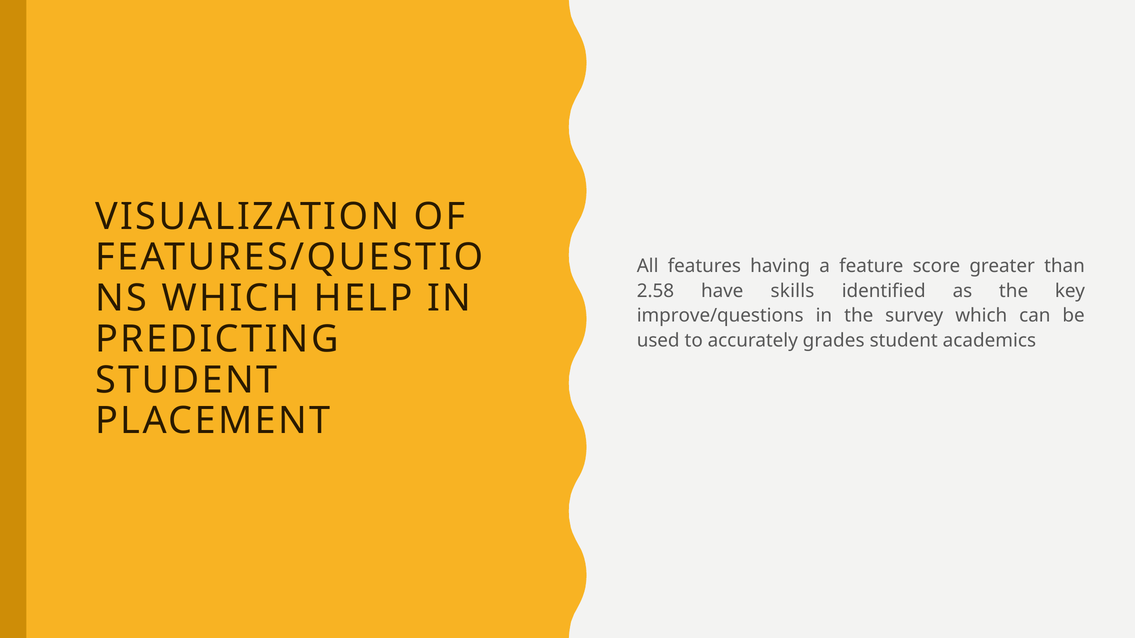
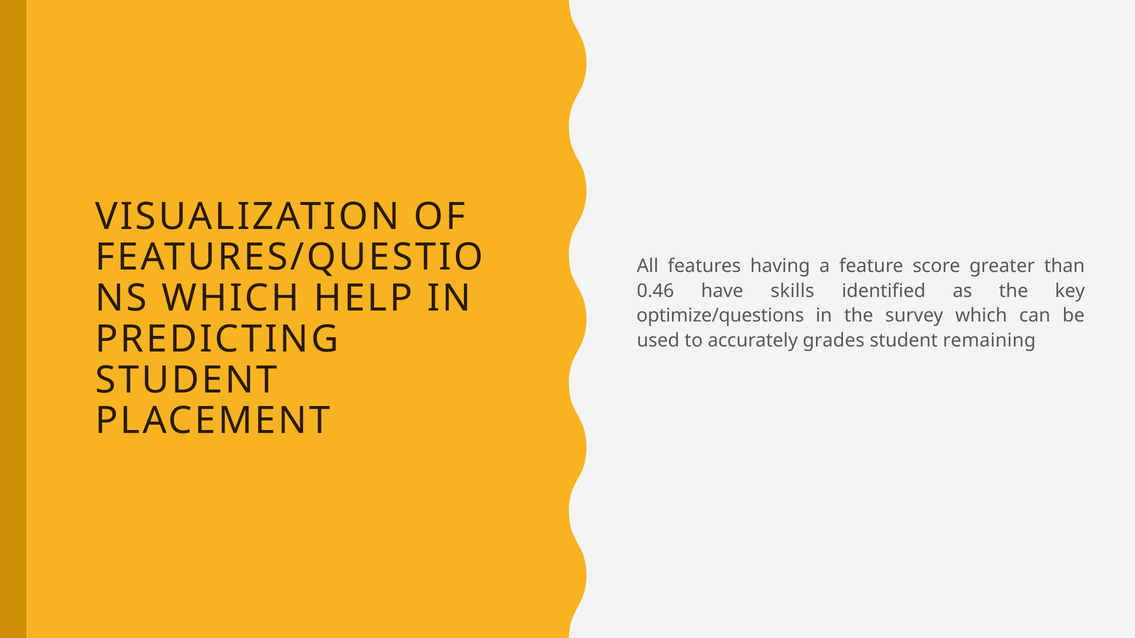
2.58: 2.58 -> 0.46
improve/questions: improve/questions -> optimize/questions
academics: academics -> remaining
